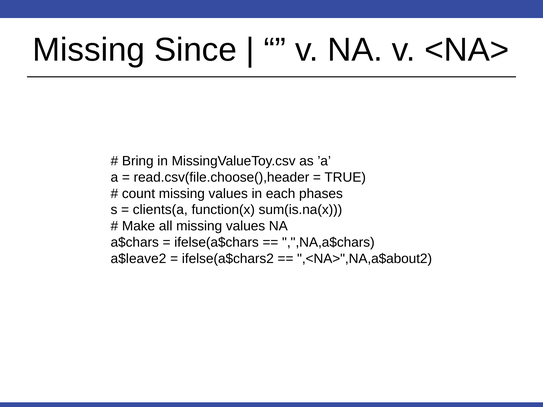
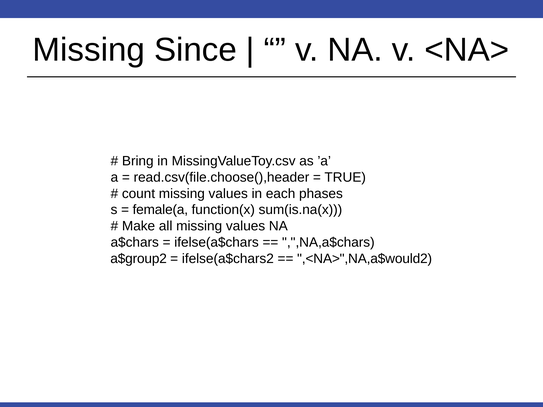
clients(a: clients(a -> female(a
a$leave2: a$leave2 -> a$group2
,<NA>",NA,a$about2: ,<NA>",NA,a$about2 -> ,<NA>",NA,a$would2
